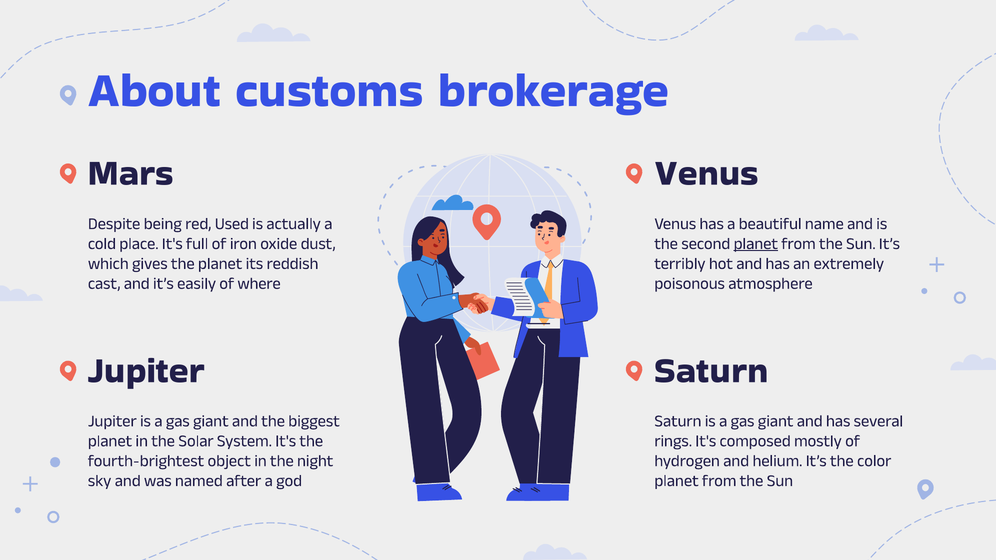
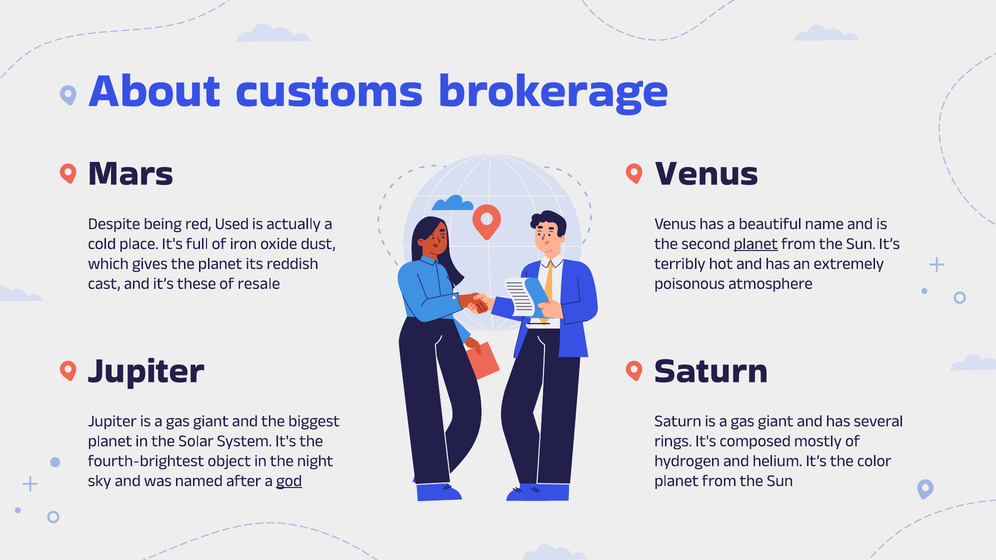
easily: easily -> these
where: where -> resale
god underline: none -> present
